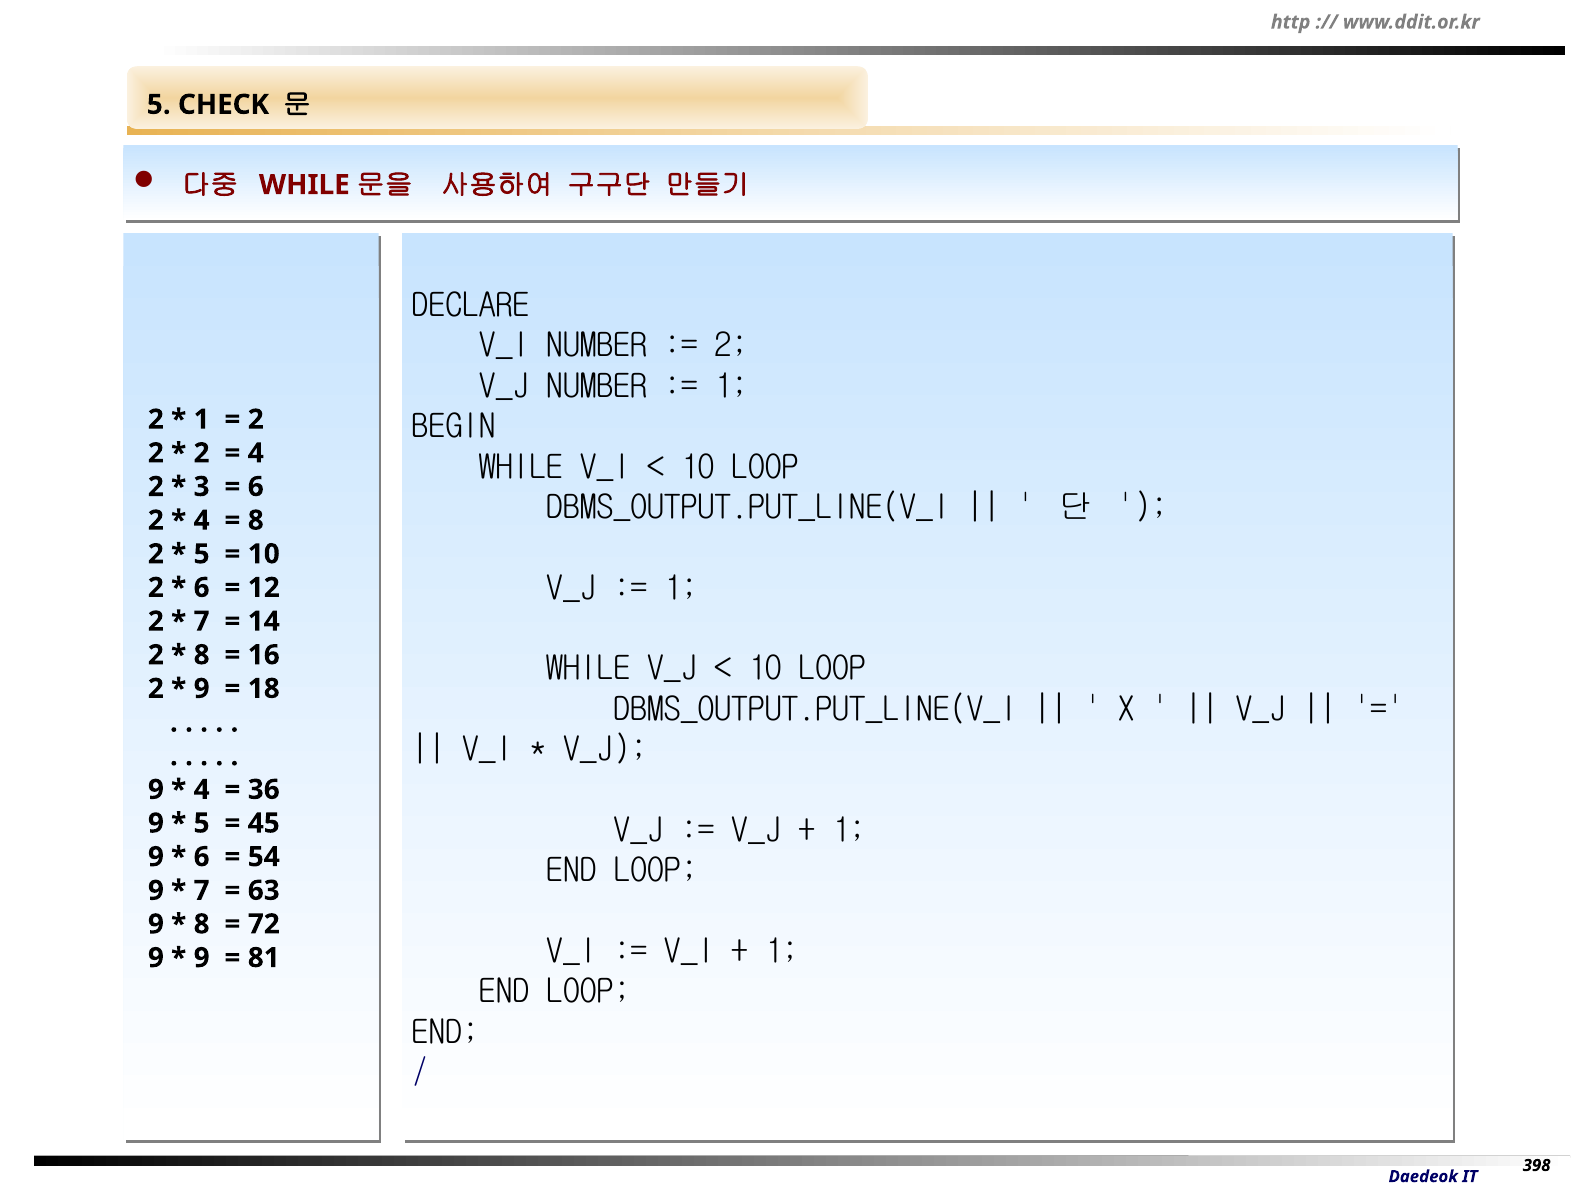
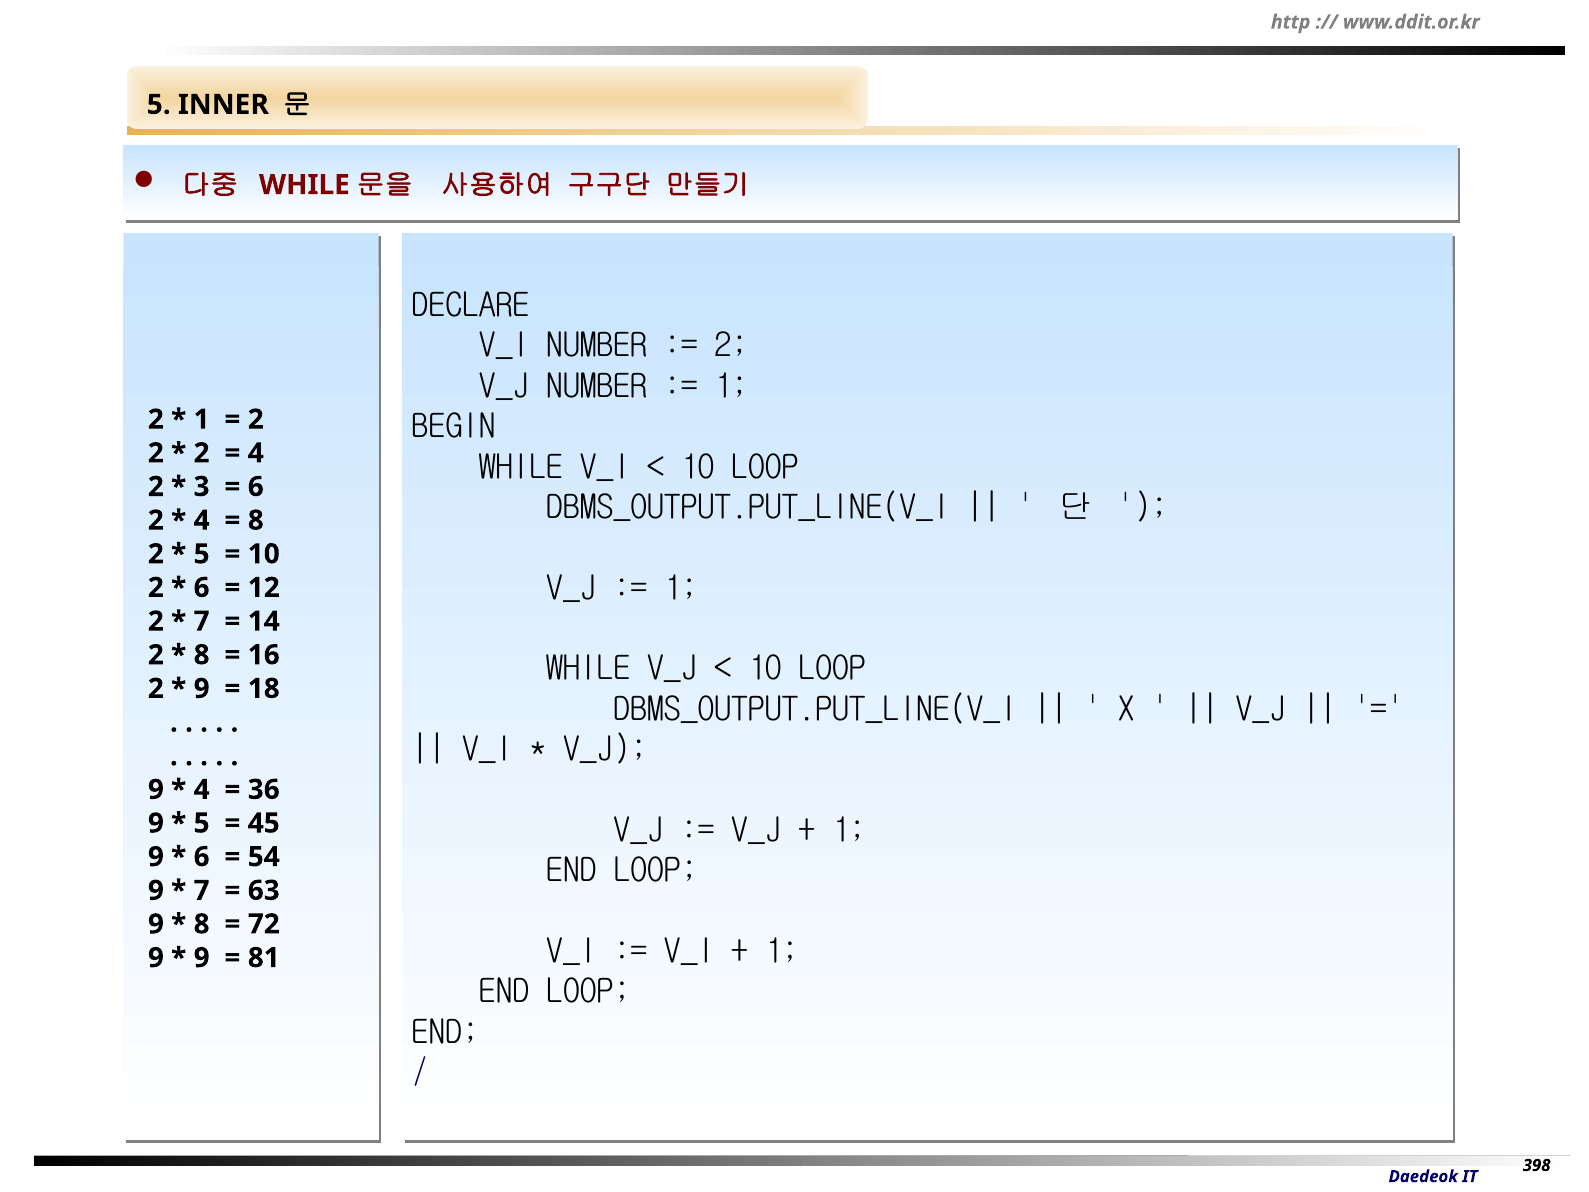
CHECK: CHECK -> INNER
